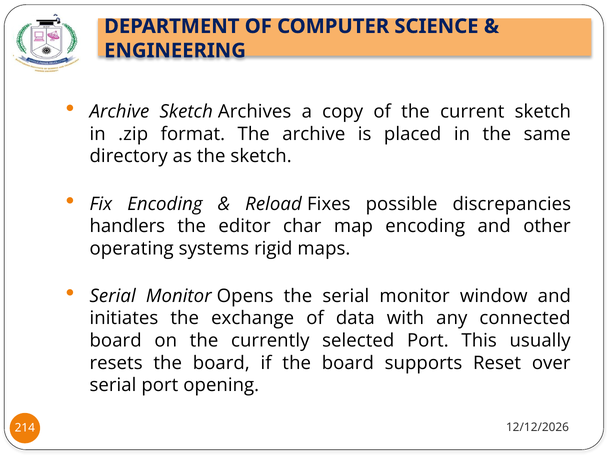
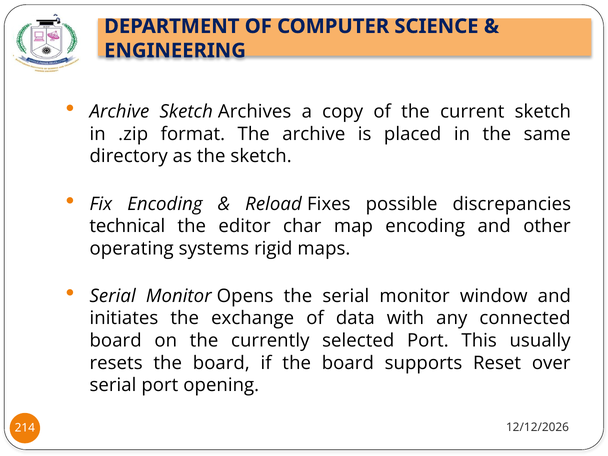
handlers: handlers -> technical
